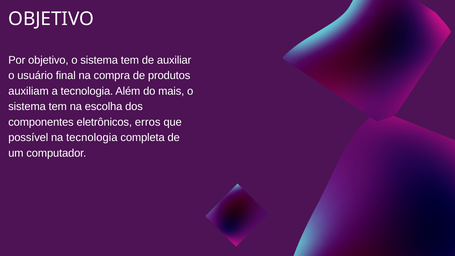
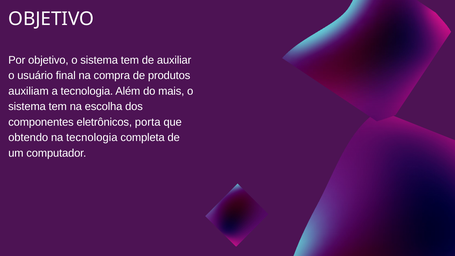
erros: erros -> porta
possível: possível -> obtendo
